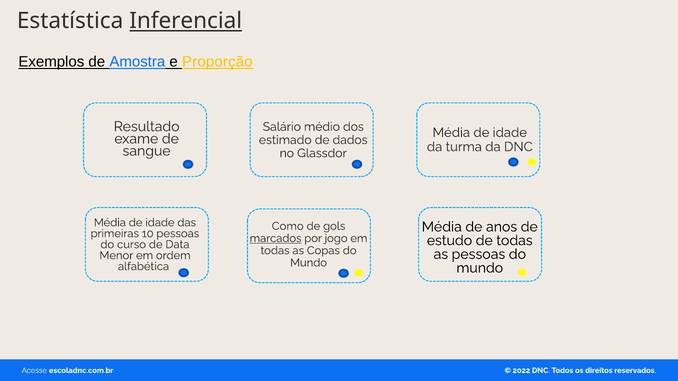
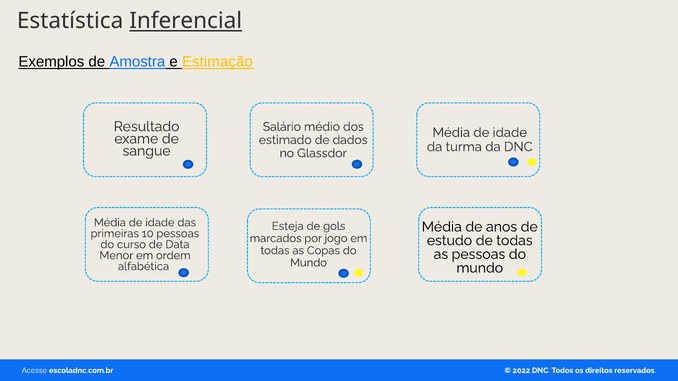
Proporção: Proporção -> Estimação
Como: Como -> Esteja
marcados underline: present -> none
